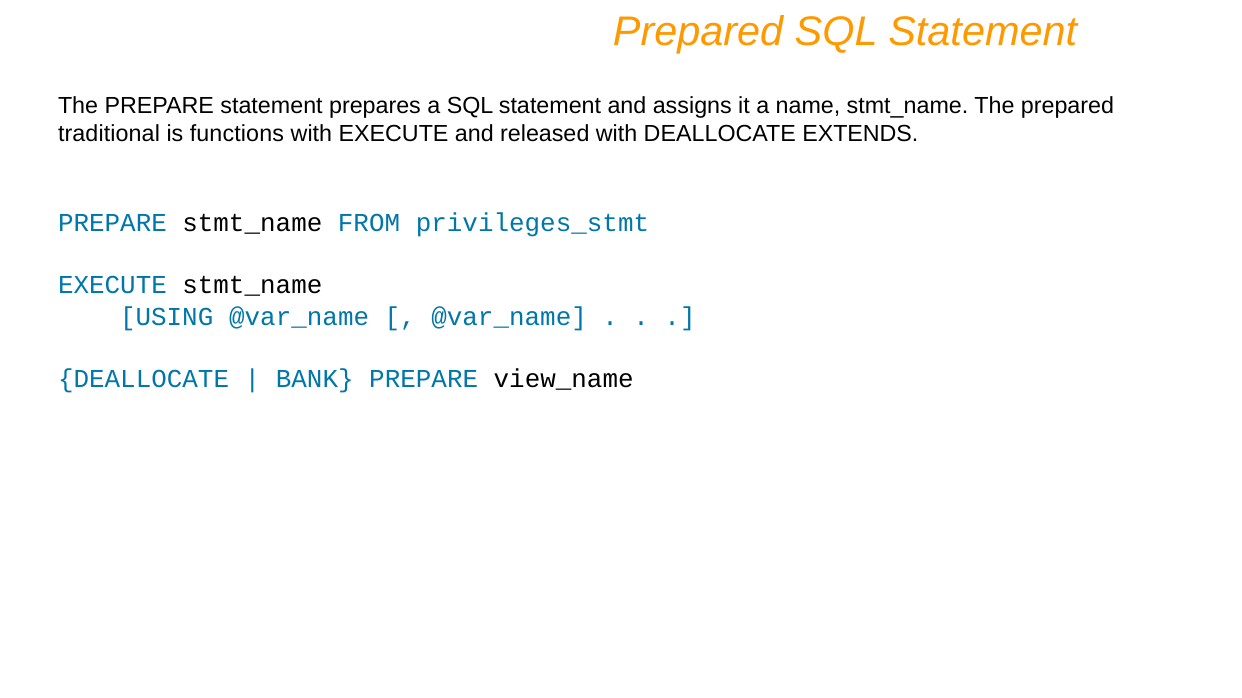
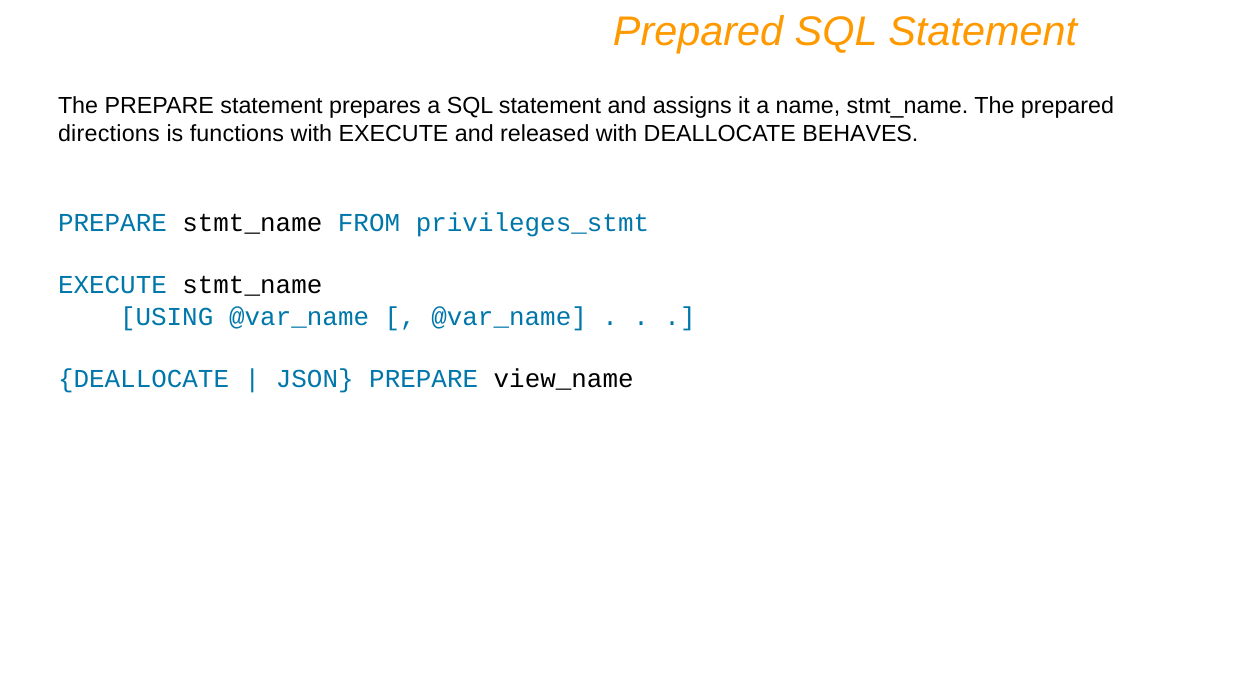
traditional: traditional -> directions
EXTENDS: EXTENDS -> BEHAVES
BANK: BANK -> JSON
